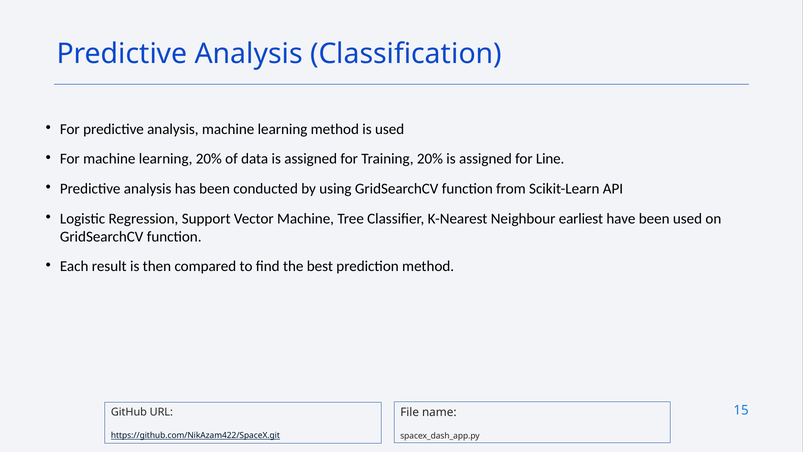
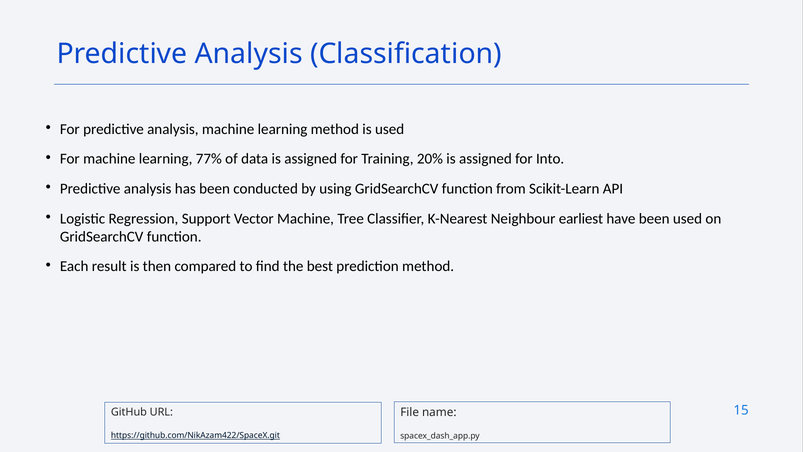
learning 20%: 20% -> 77%
Line: Line -> Into
